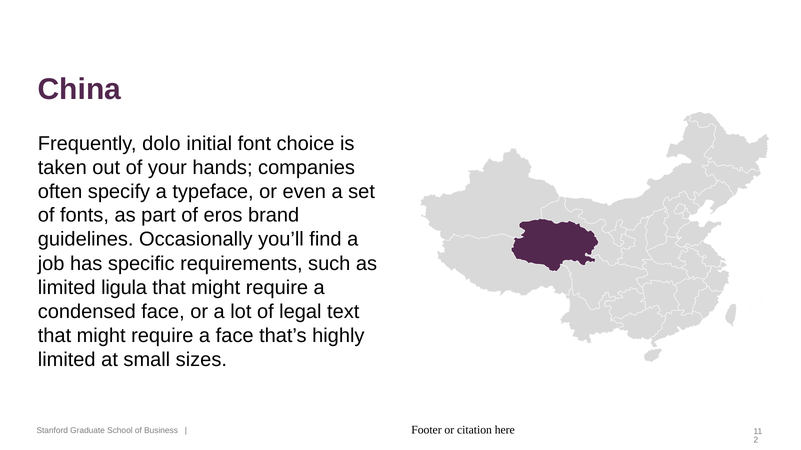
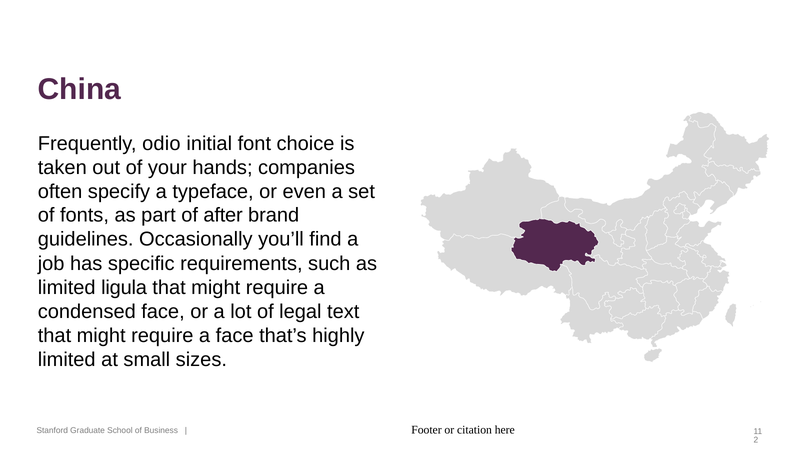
dolo: dolo -> odio
eros: eros -> after
